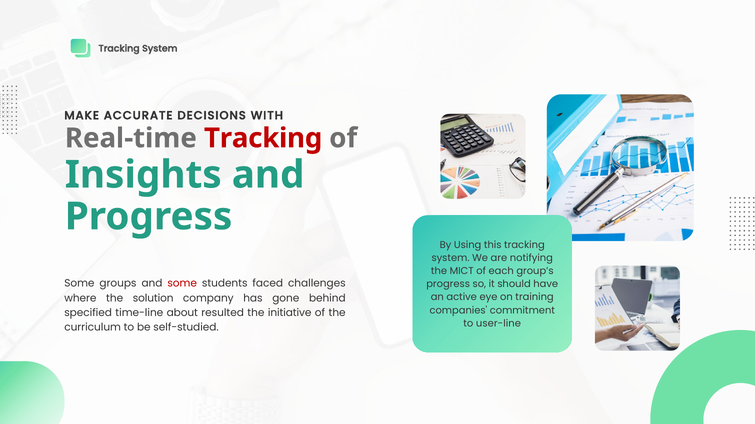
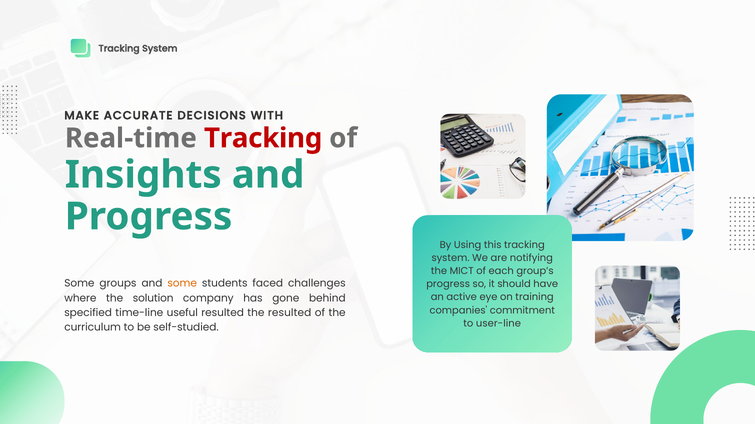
some at (182, 284) colour: red -> orange
about: about -> useful
the initiative: initiative -> resulted
